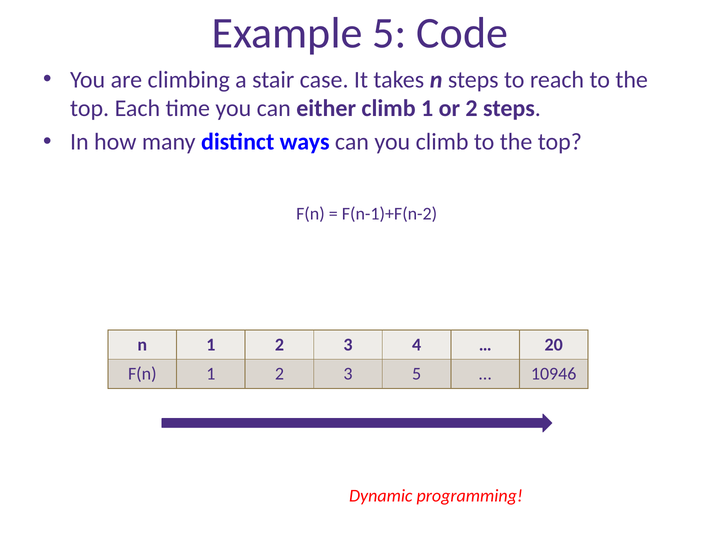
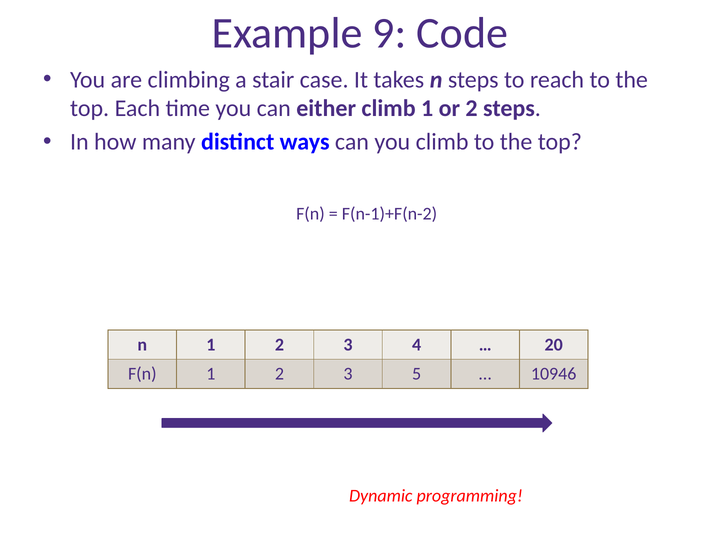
Example 5: 5 -> 9
